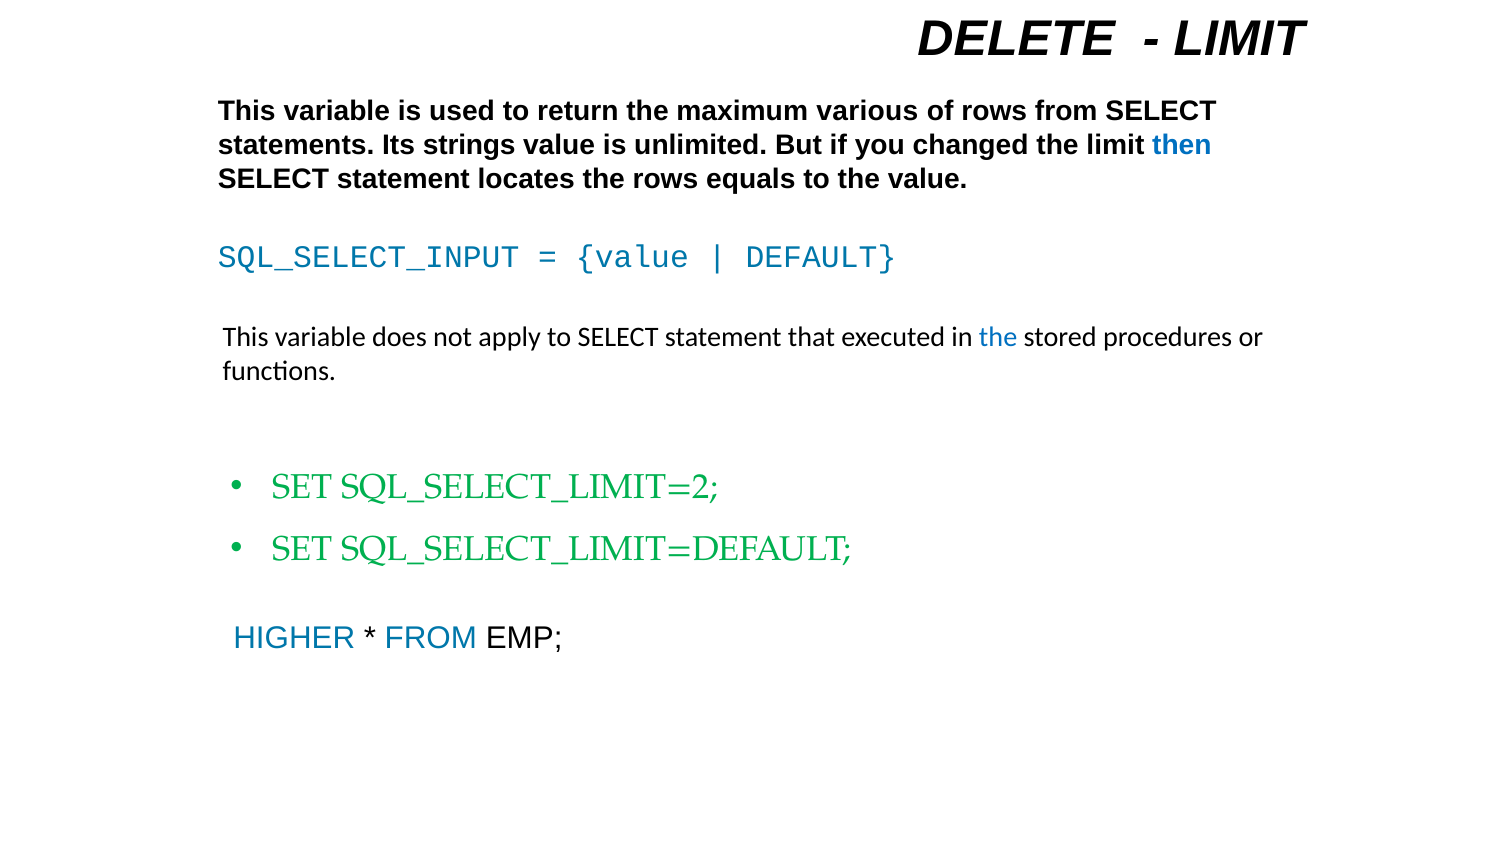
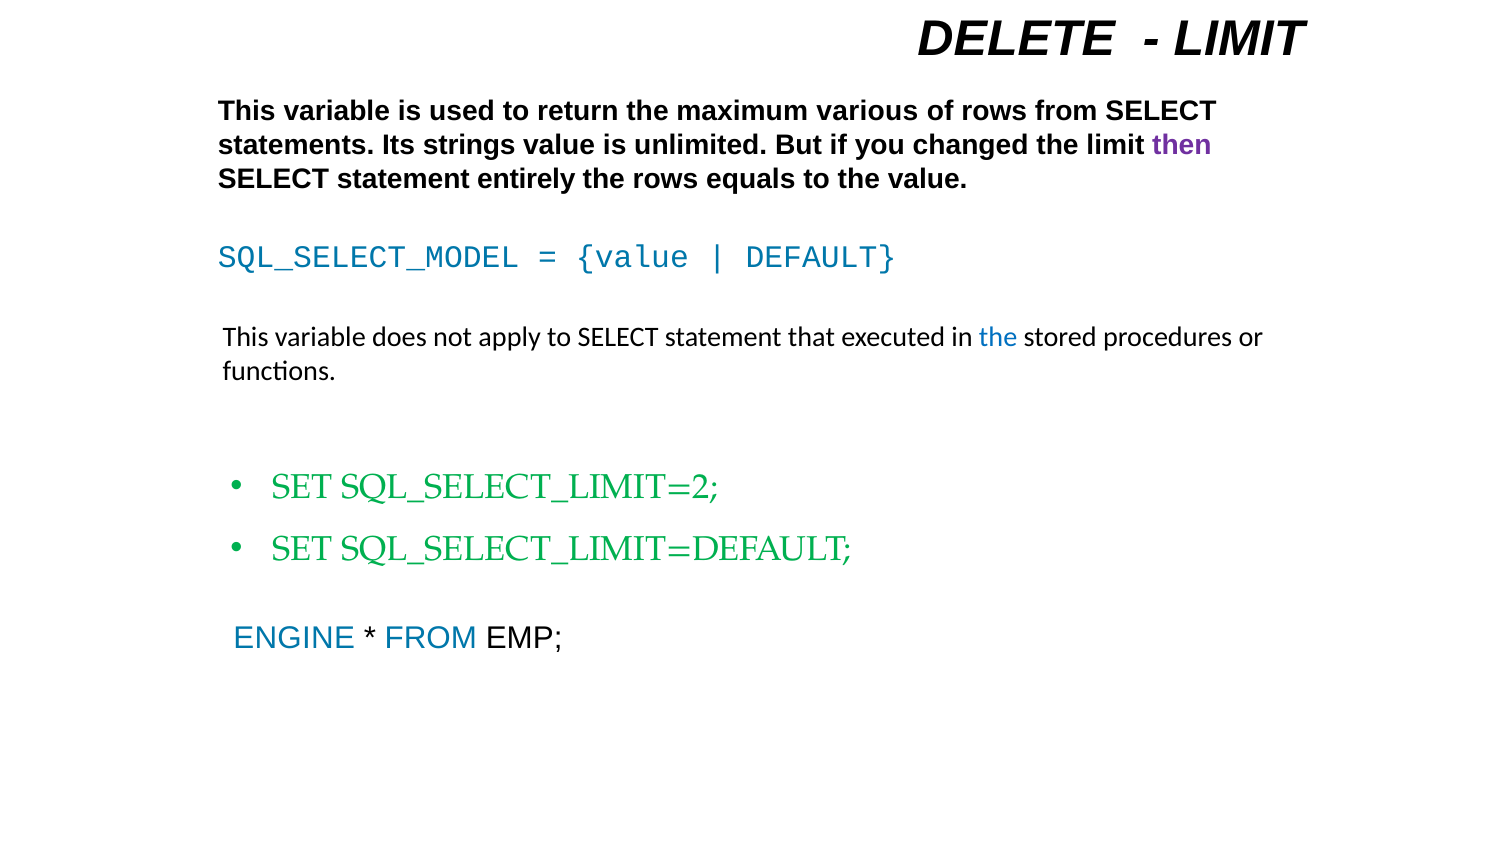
then colour: blue -> purple
locates: locates -> entirely
SQL_SELECT_INPUT: SQL_SELECT_INPUT -> SQL_SELECT_MODEL
HIGHER: HIGHER -> ENGINE
